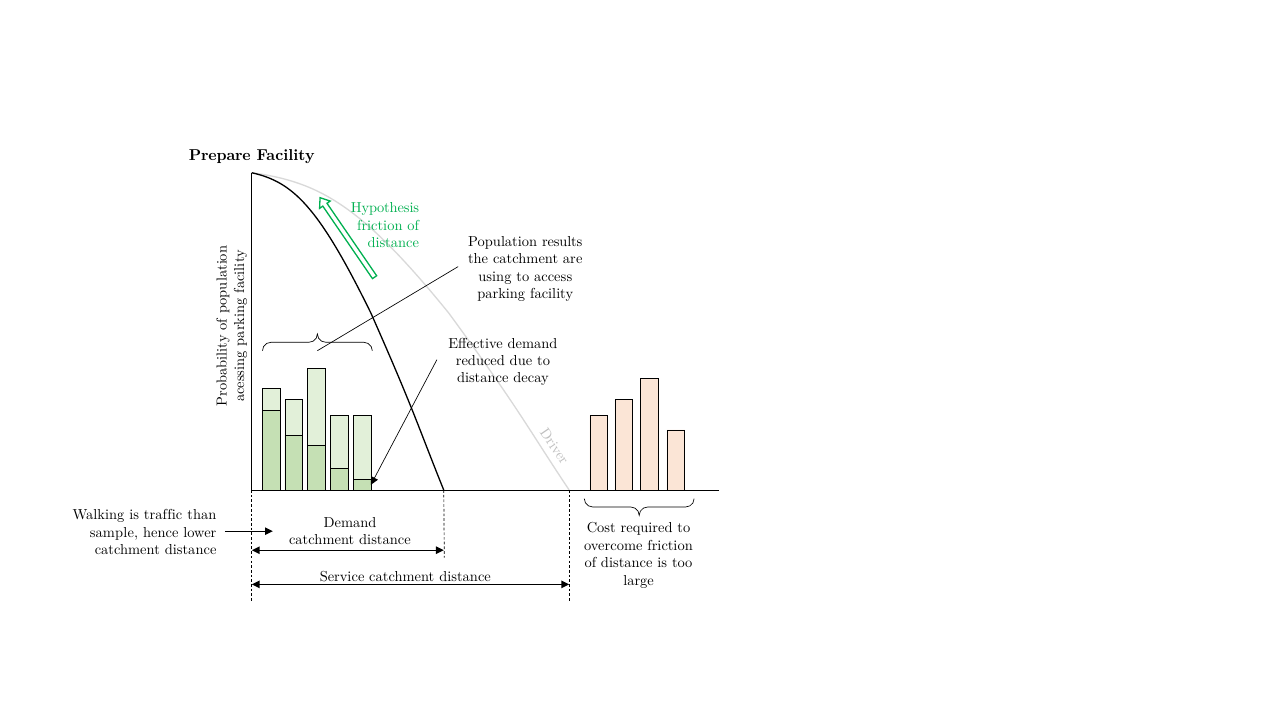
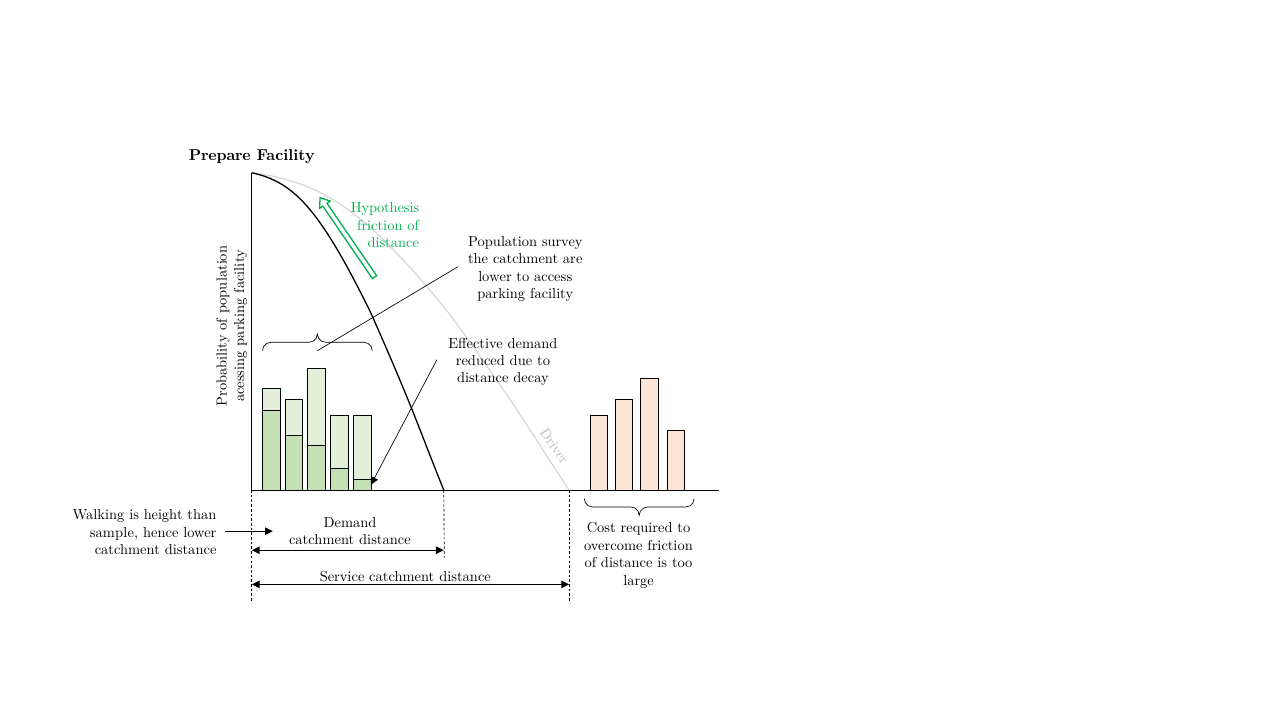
results: results -> survey
using at (495, 276): using -> lower
traffic: traffic -> height
